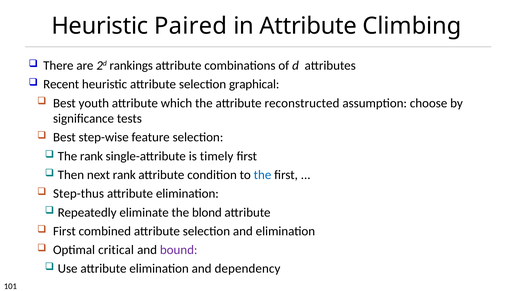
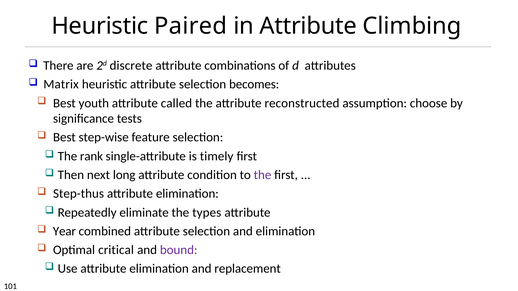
rankings: rankings -> discrete
Recent: Recent -> Matrix
graphical: graphical -> becomes
which: which -> called
next rank: rank -> long
the at (263, 175) colour: blue -> purple
blond: blond -> types
First at (64, 231): First -> Year
dependency: dependency -> replacement
